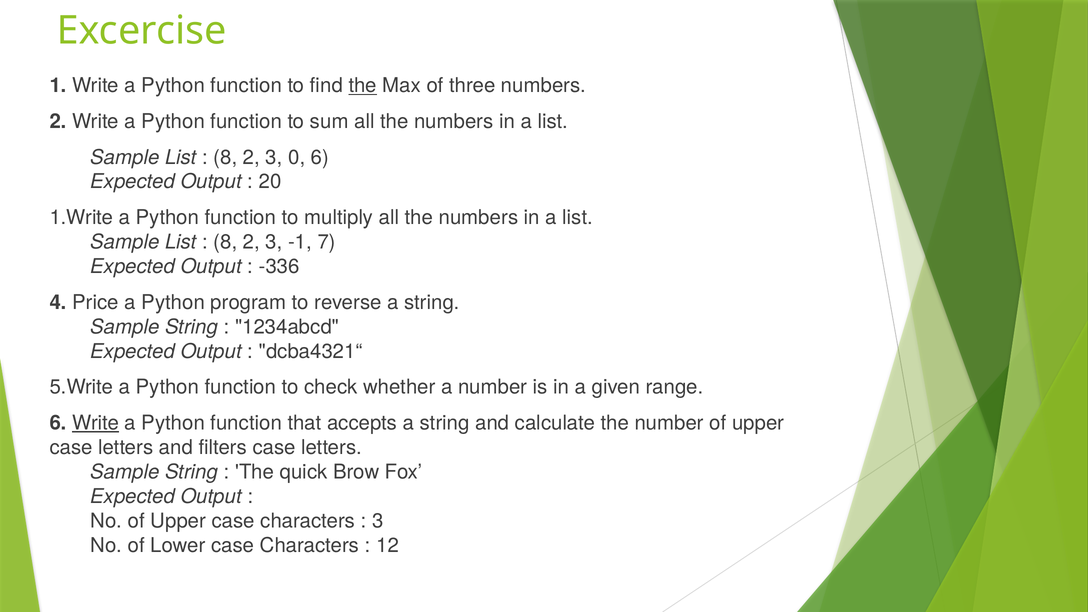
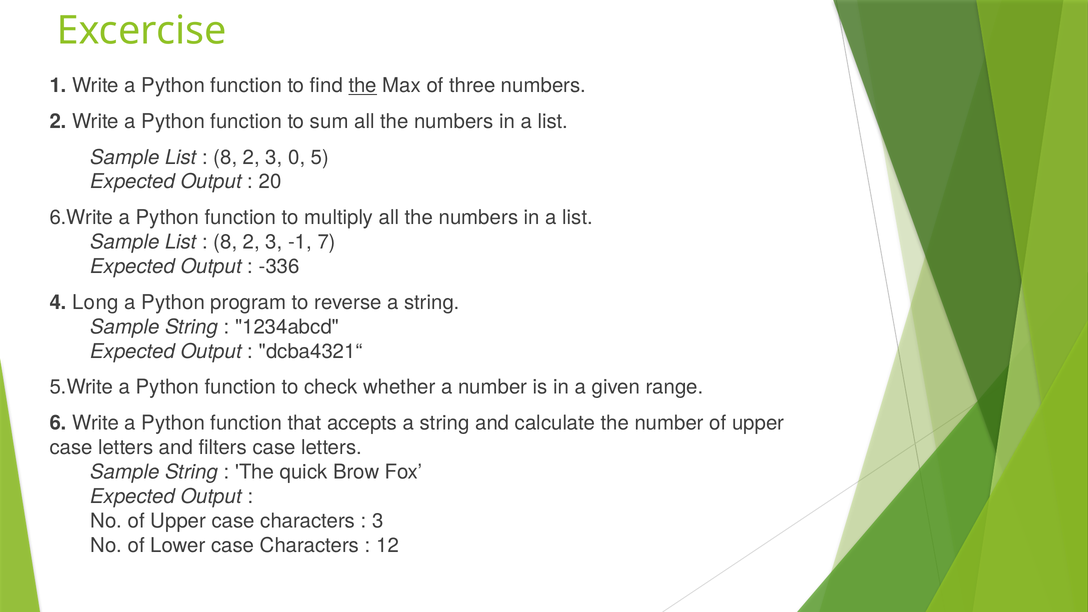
0 6: 6 -> 5
1.Write: 1.Write -> 6.Write
Price: Price -> Long
Write at (96, 423) underline: present -> none
